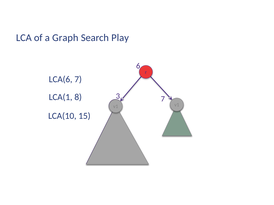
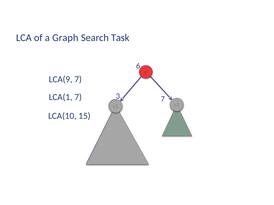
Play: Play -> Task
LCA(6: LCA(6 -> LCA(9
LCA(1 8: 8 -> 7
